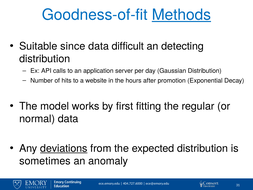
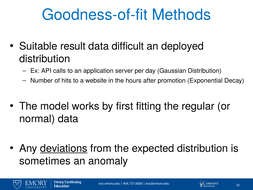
Methods underline: present -> none
since: since -> result
detecting: detecting -> deployed
